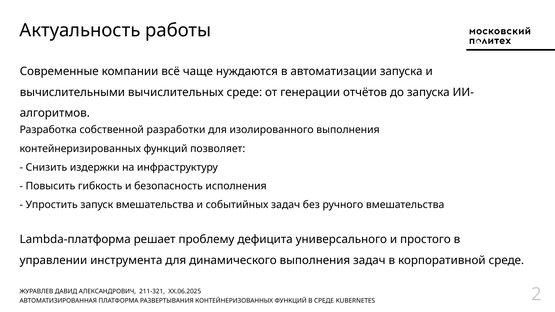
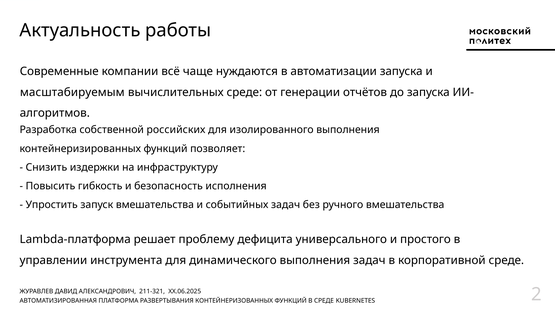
вычислительными: вычислительными -> масштабируемым
разработки: разработки -> российских
